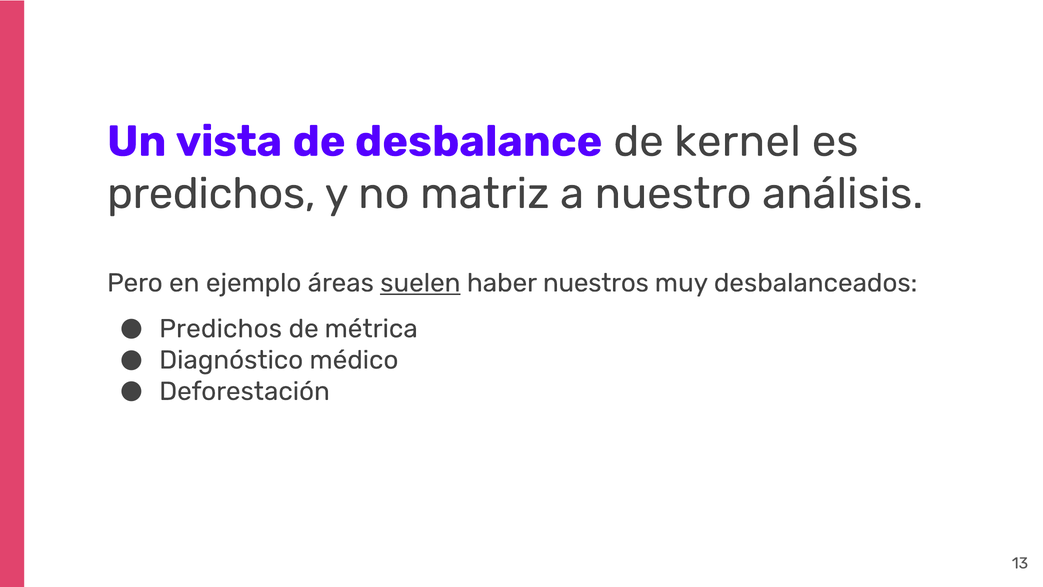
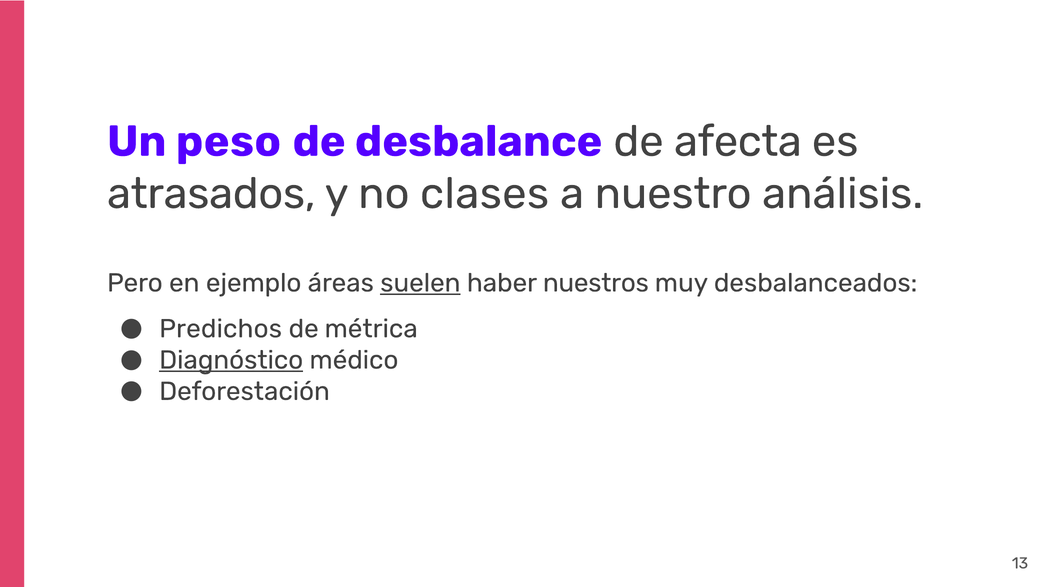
vista: vista -> peso
kernel: kernel -> afecta
predichos at (211, 194): predichos -> atrasados
matriz: matriz -> clases
Diagnóstico underline: none -> present
